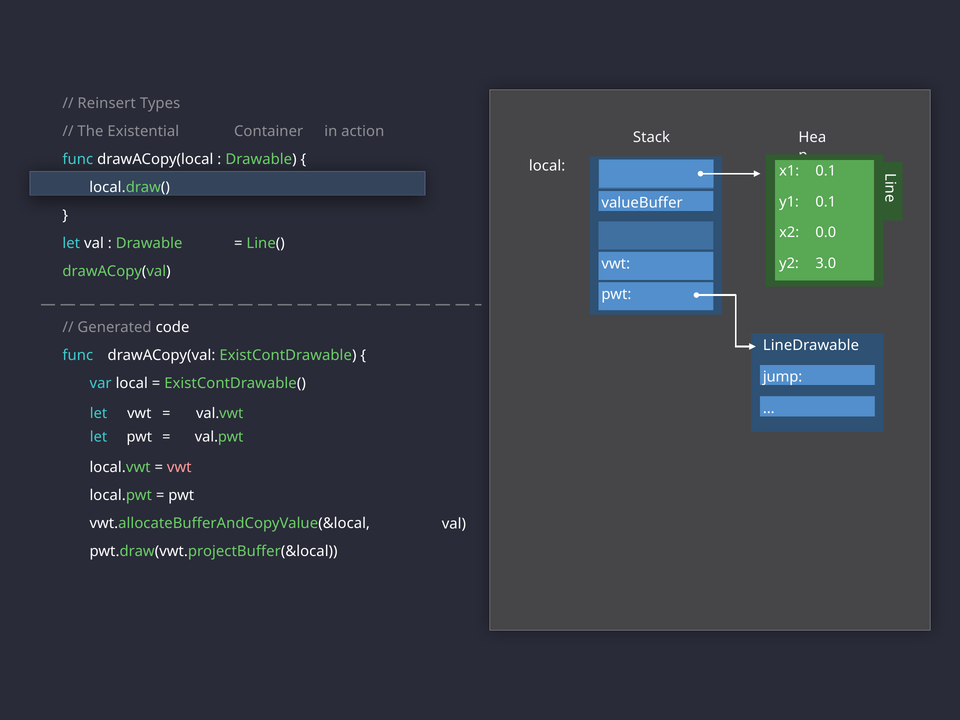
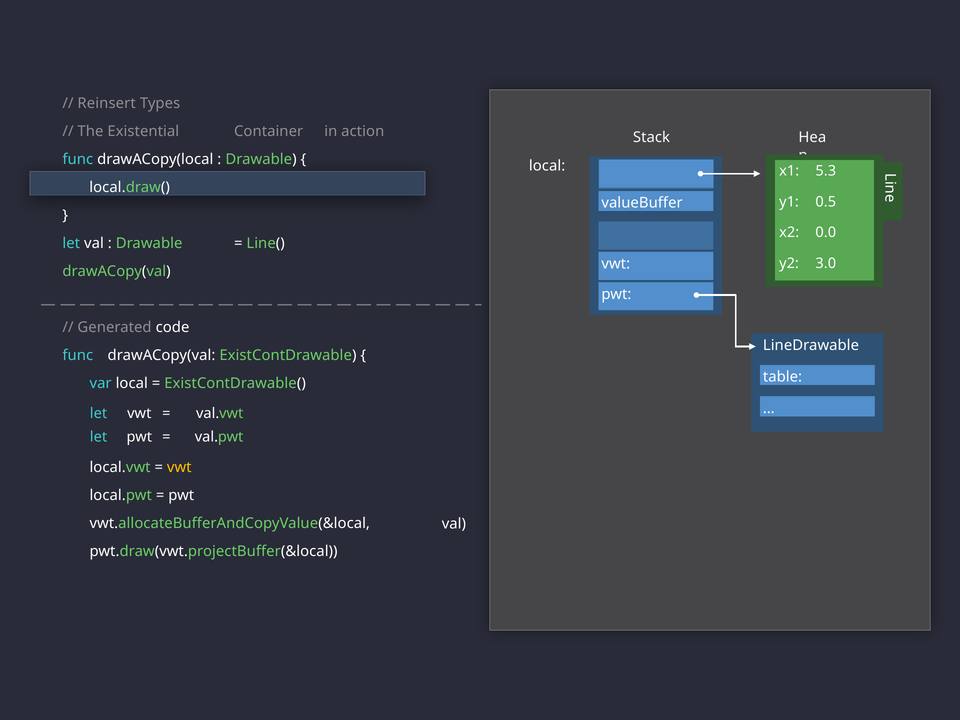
x1 0.1: 0.1 -> 5.3
y1 0.1: 0.1 -> 0.5
jump: jump -> table
vwt at (179, 468) colour: pink -> yellow
